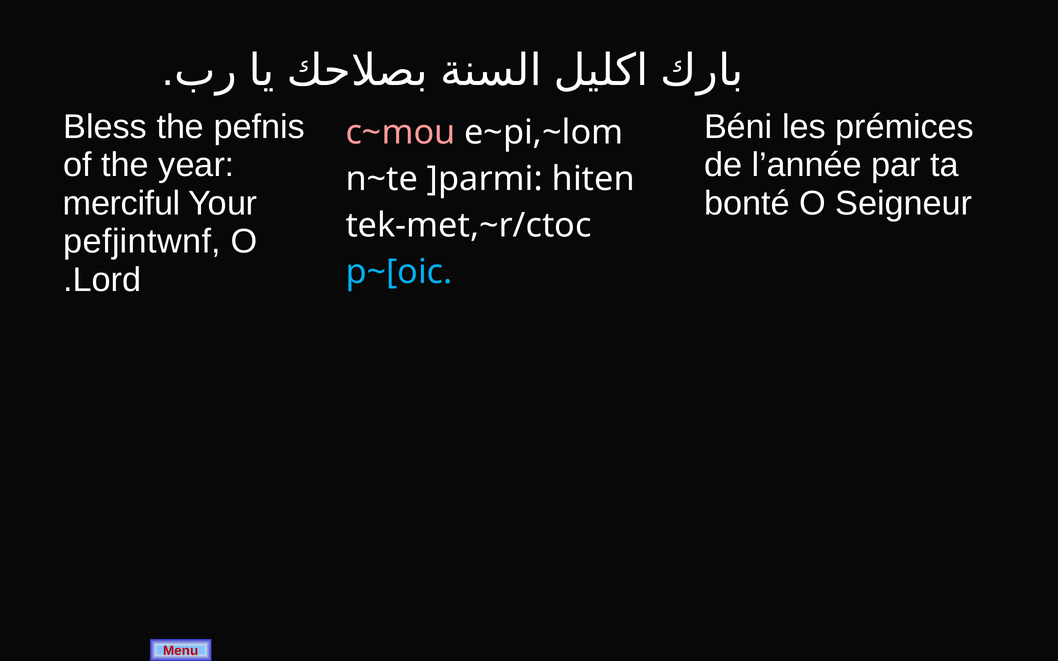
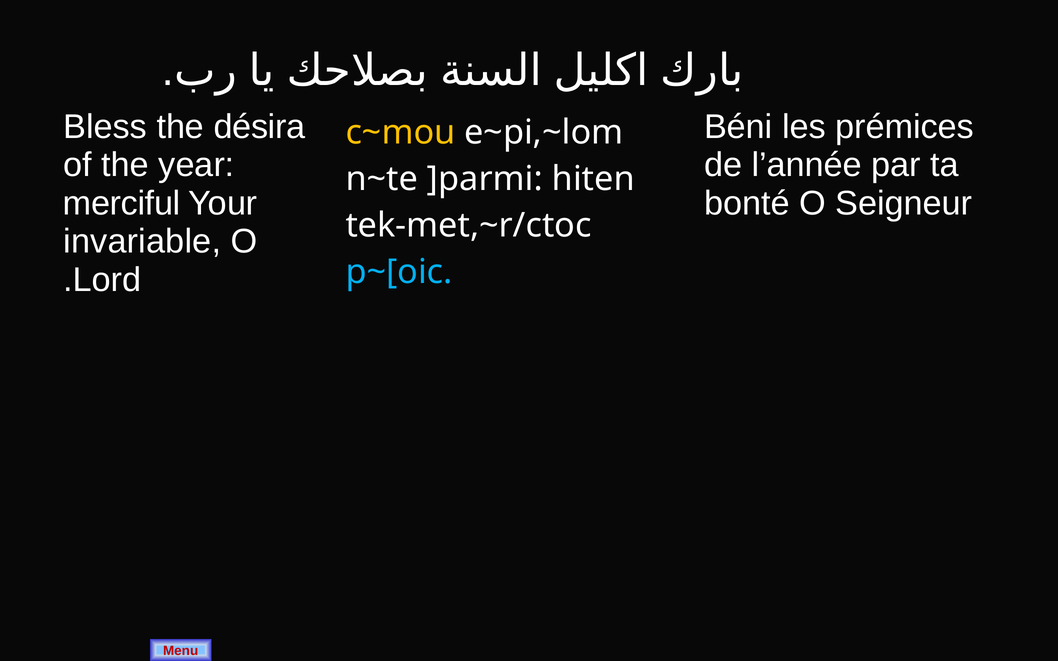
pefnis: pefnis -> désira
c~mou colour: pink -> yellow
pefjintwnf: pefjintwnf -> invariable
